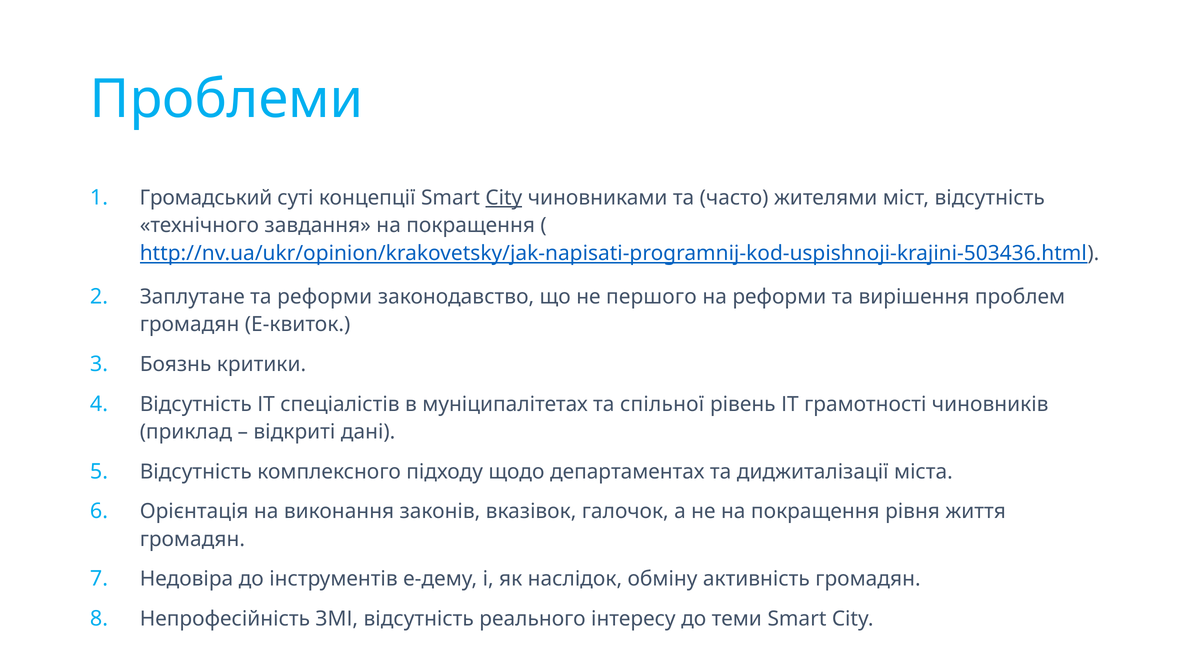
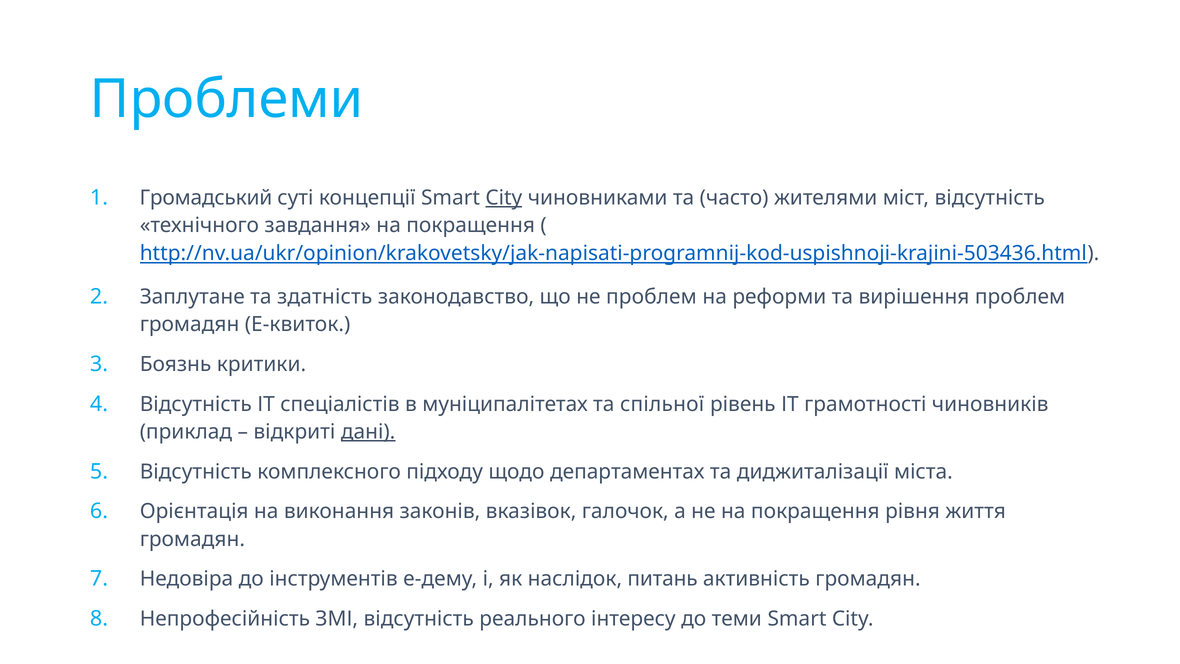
та реформи: реформи -> здатність
не першого: першого -> проблем
дані underline: none -> present
обміну: обміну -> питань
